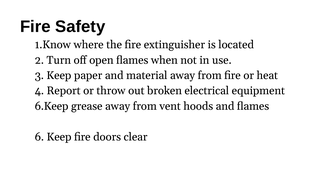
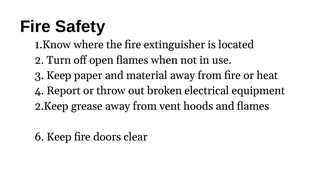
6.Keep: 6.Keep -> 2.Keep
